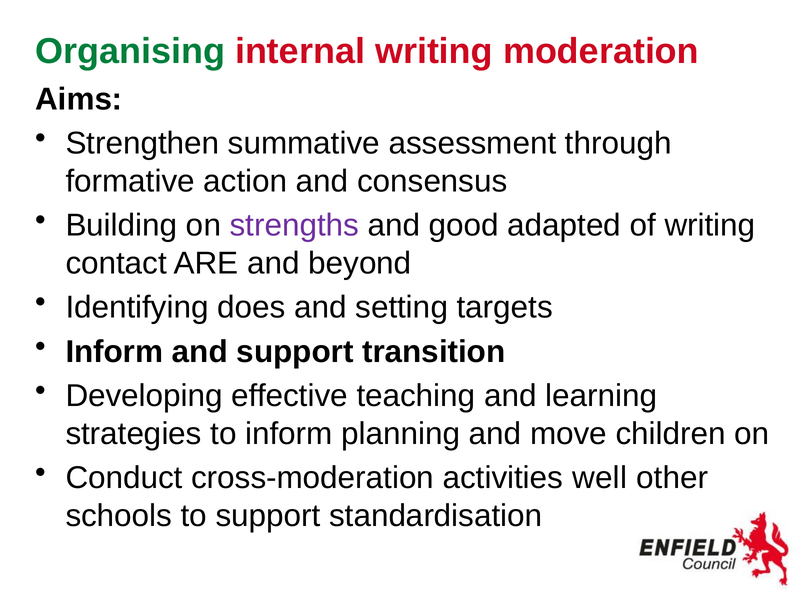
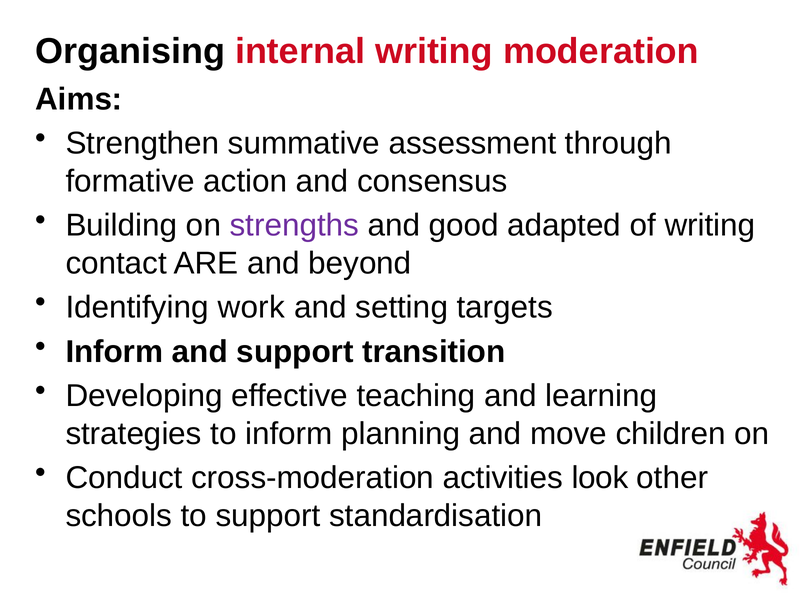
Organising colour: green -> black
does: does -> work
well: well -> look
